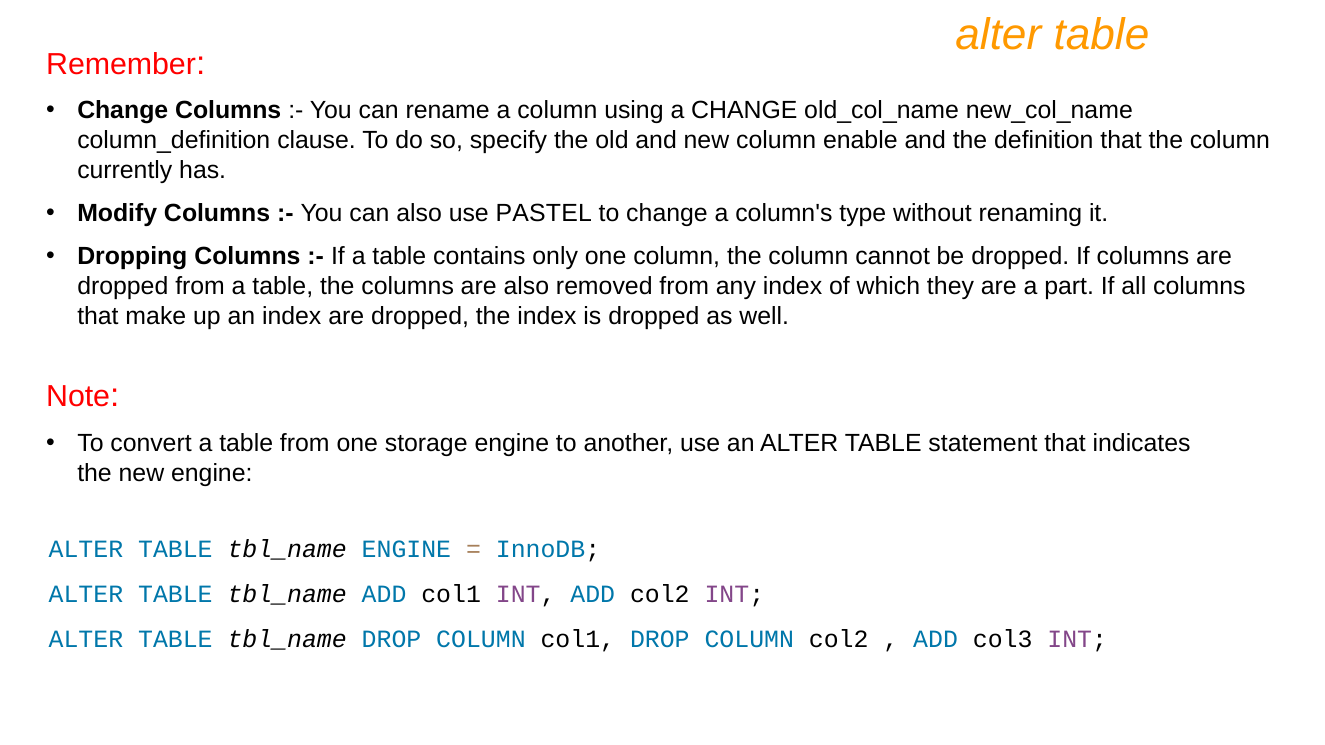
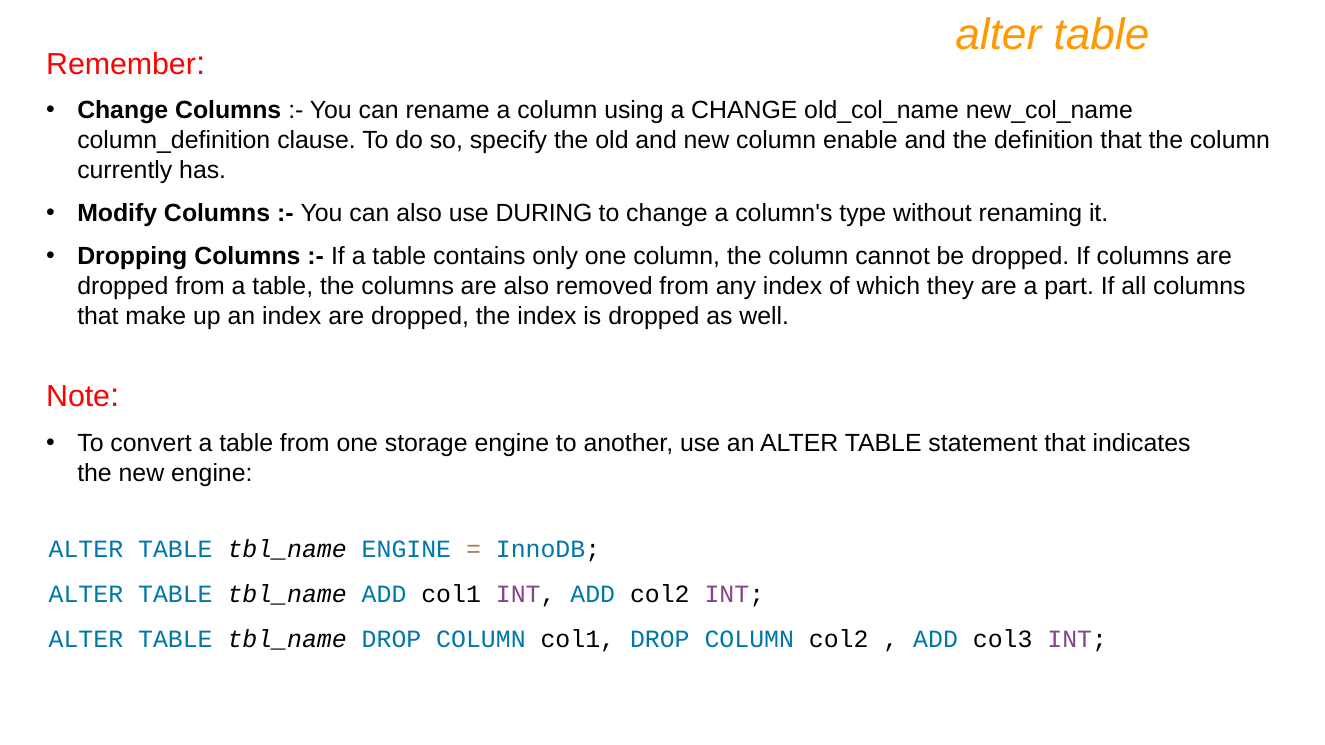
PASTEL: PASTEL -> DURING
